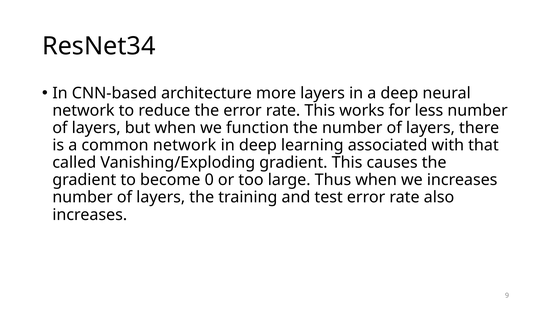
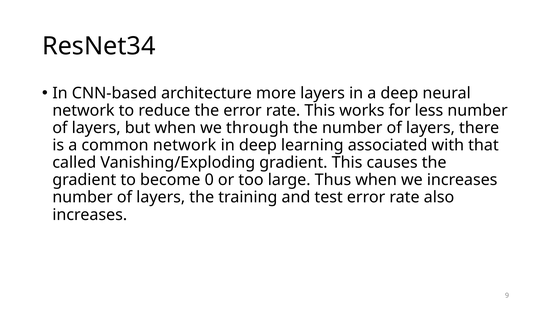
function: function -> through
